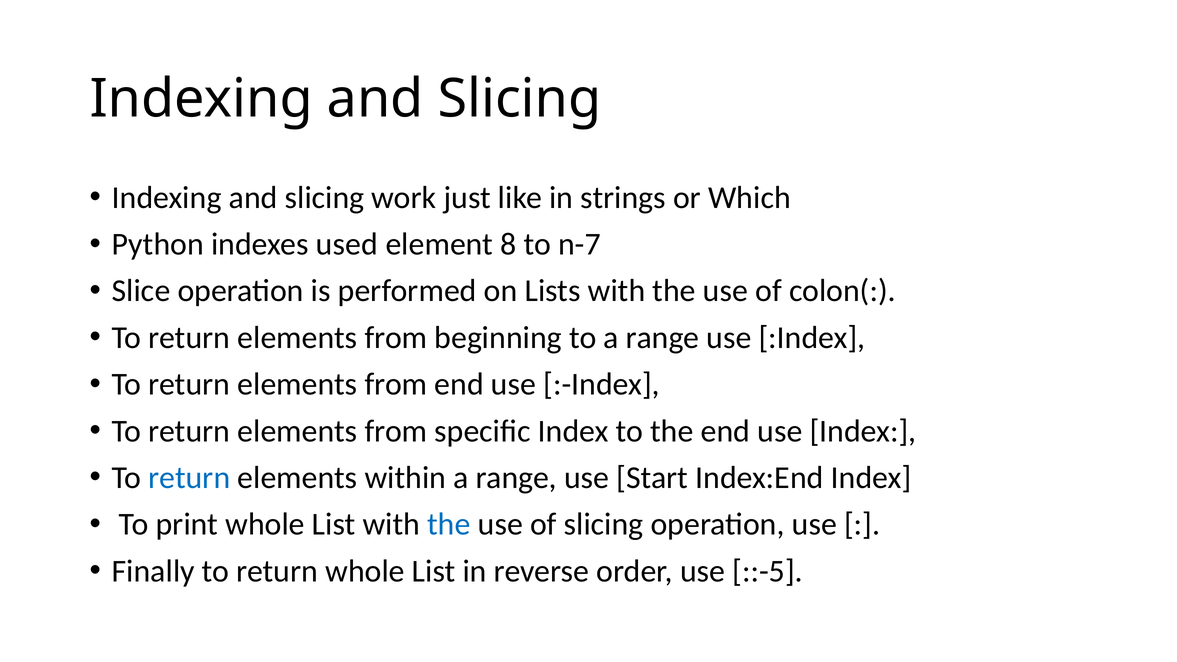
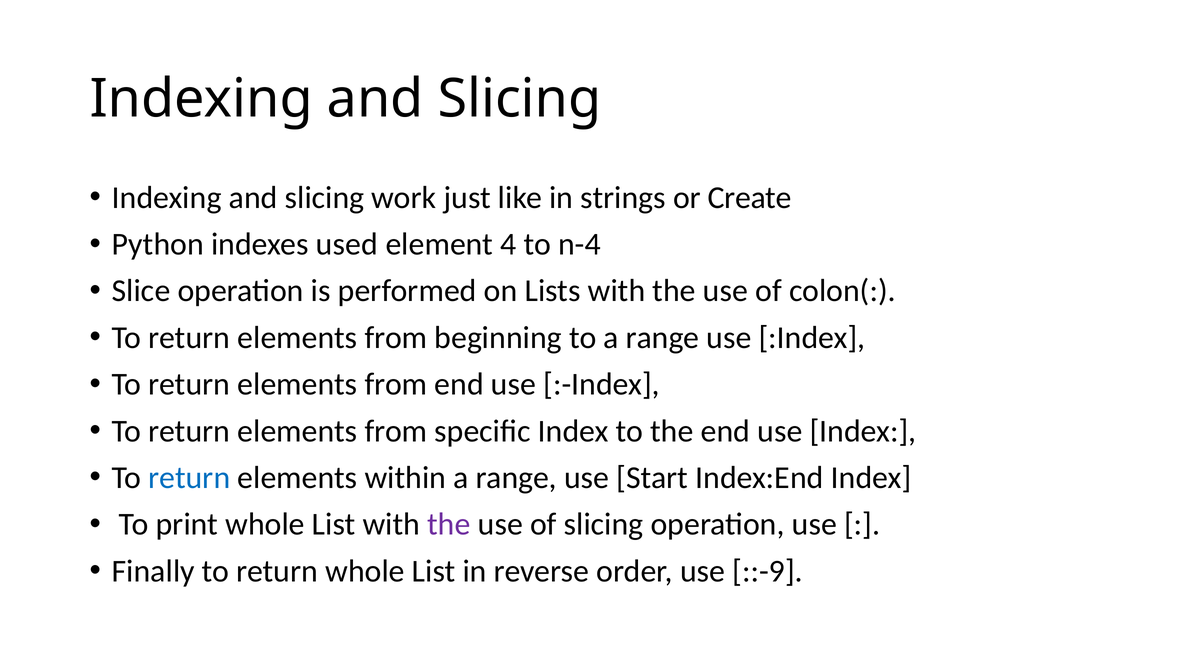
Which: Which -> Create
8: 8 -> 4
n-7: n-7 -> n-4
the at (449, 524) colour: blue -> purple
::-5: ::-5 -> ::-9
